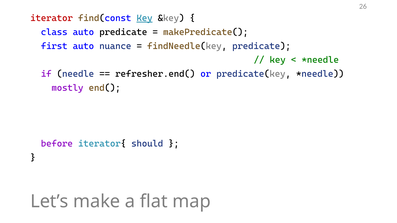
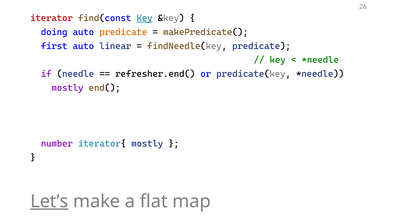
class: class -> doing
predicate at (123, 32) colour: black -> orange
nuance: nuance -> linear
before: before -> number
iterator{ should: should -> mostly
Let’s underline: none -> present
